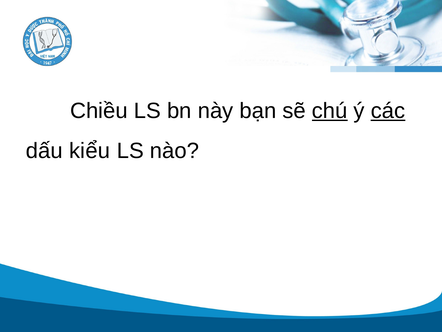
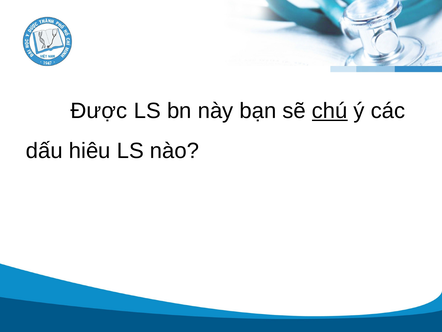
Chiều: Chiều -> Được
các underline: present -> none
kiểu: kiểu -> hiêu
